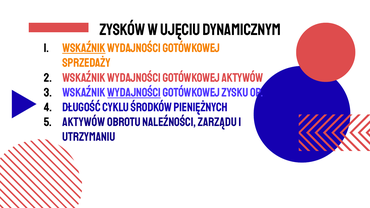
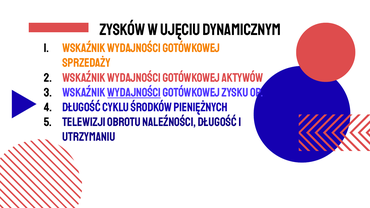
WSKAŹNIK at (84, 48) underline: present -> none
AKTYWÓW at (84, 122): AKTYWÓW -> TELEWIZJI
NALEŹNOŚCI ZARZĄDU: ZARZĄDU -> DŁUGOŚĆ
